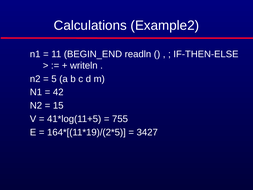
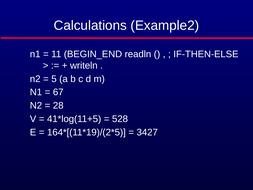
42: 42 -> 67
15: 15 -> 28
755: 755 -> 528
